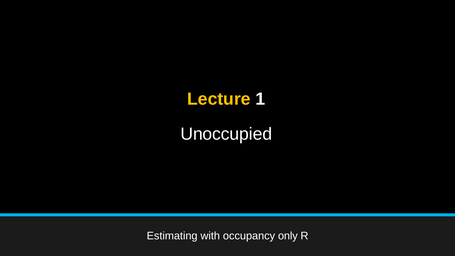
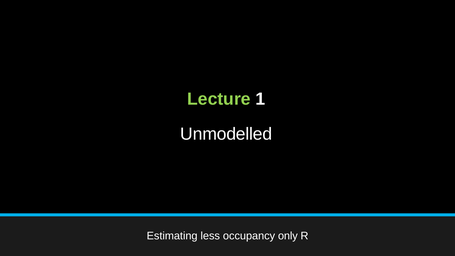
Lecture colour: yellow -> light green
Unoccupied: Unoccupied -> Unmodelled
with: with -> less
